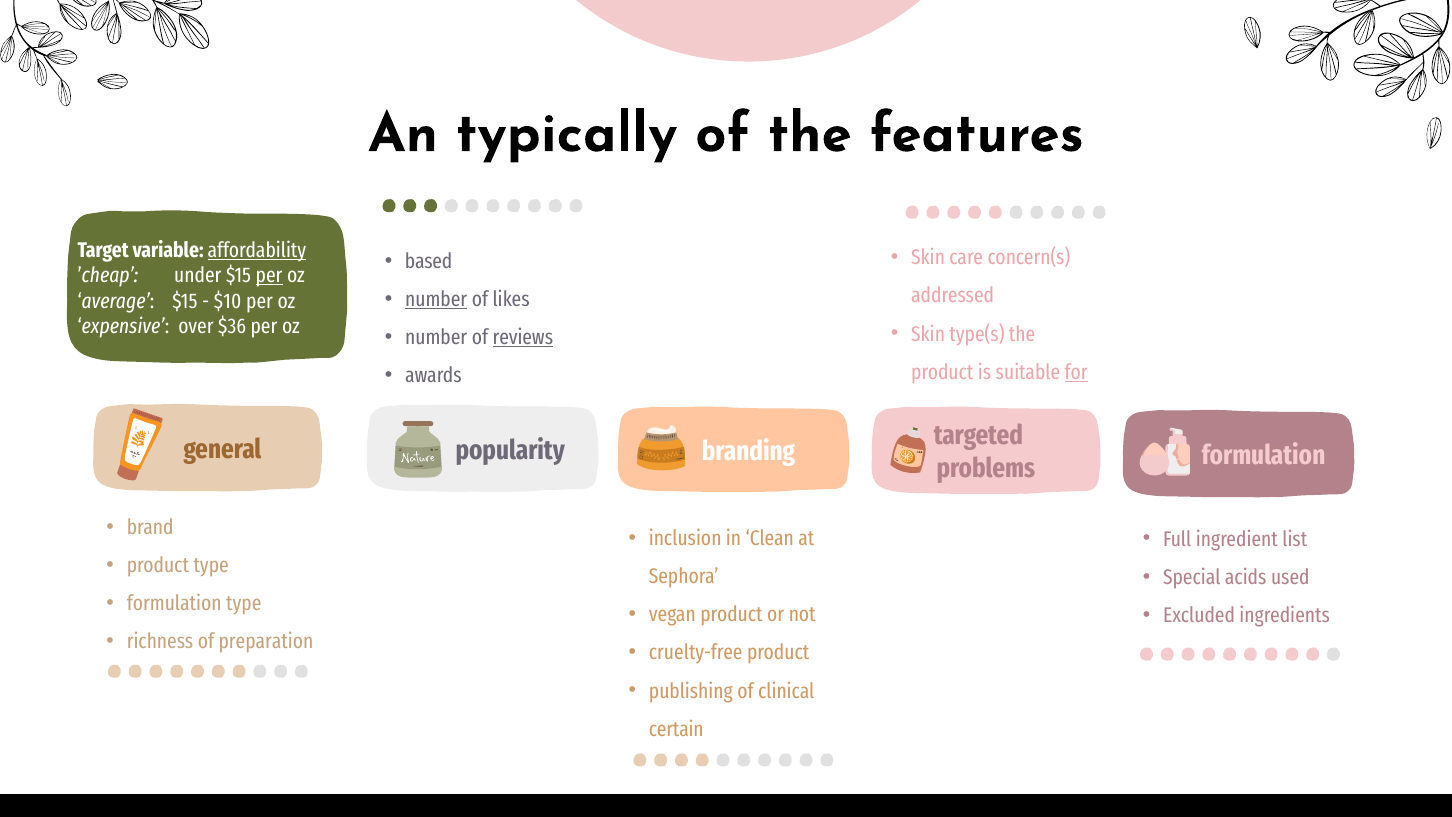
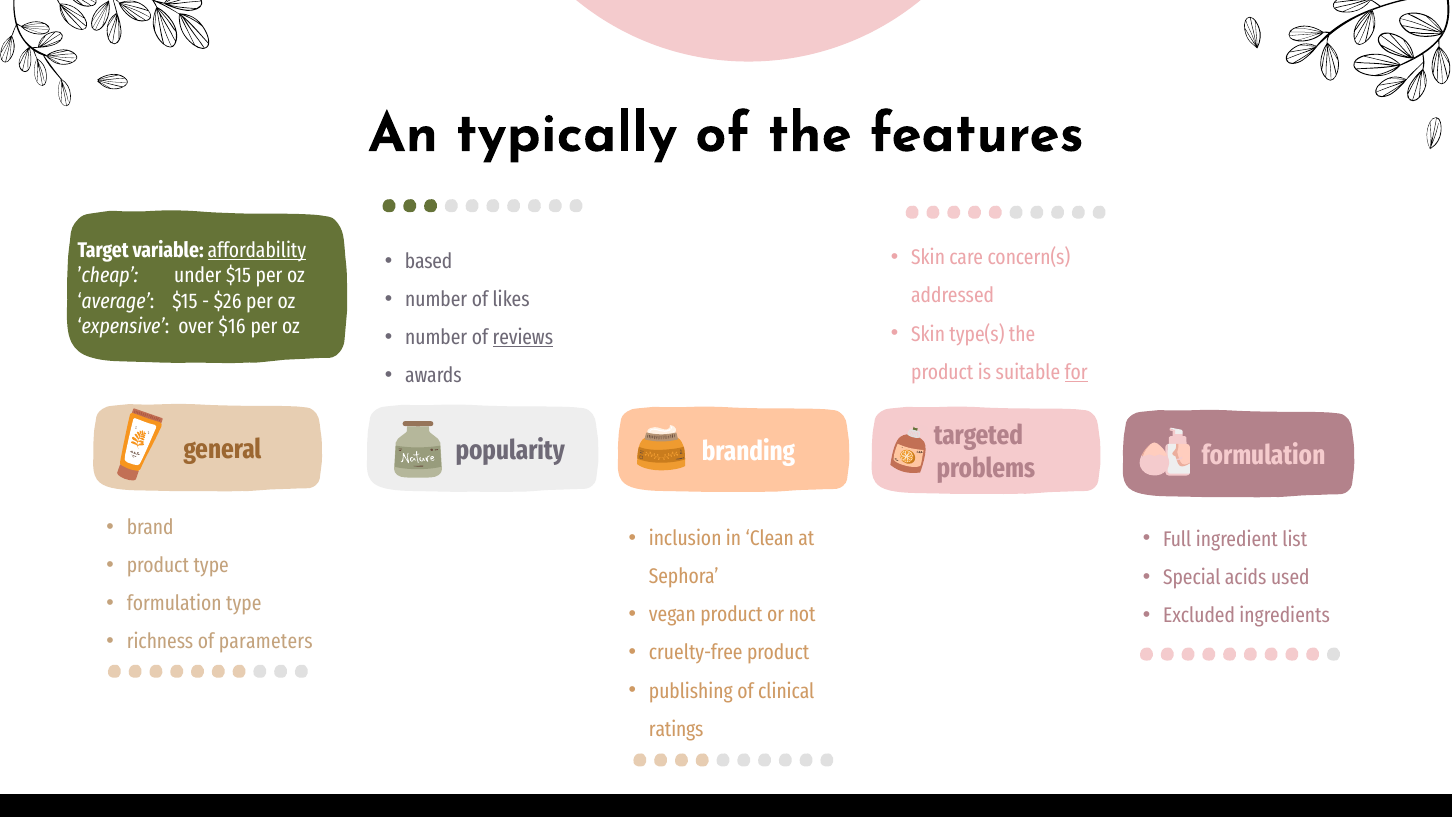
per at (269, 276) underline: present -> none
number at (436, 299) underline: present -> none
$10: $10 -> $26
$36: $36 -> $16
preparation: preparation -> parameters
certain: certain -> ratings
